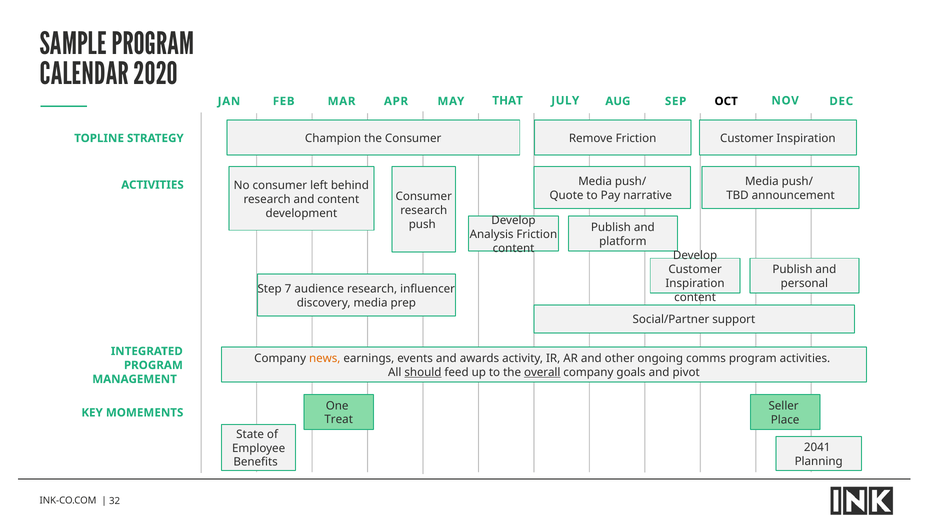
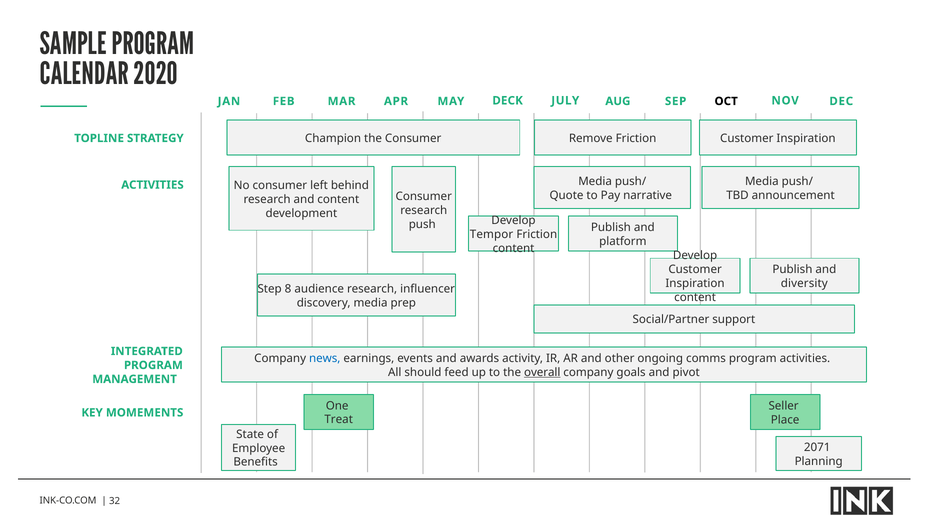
THAT: THAT -> DECK
Analysis: Analysis -> Tempor
personal: personal -> diversity
7: 7 -> 8
news colour: orange -> blue
should underline: present -> none
2041: 2041 -> 2071
